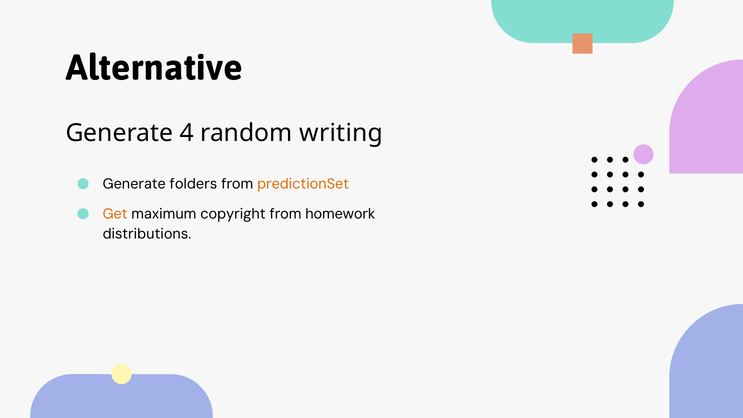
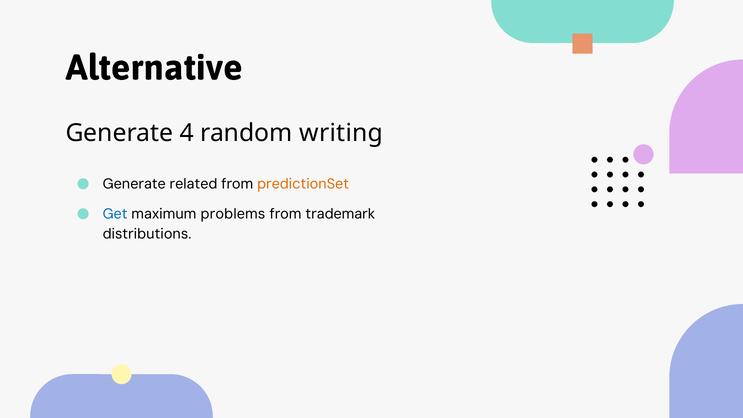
folders: folders -> related
Get colour: orange -> blue
copyright: copyright -> problems
homework: homework -> trademark
